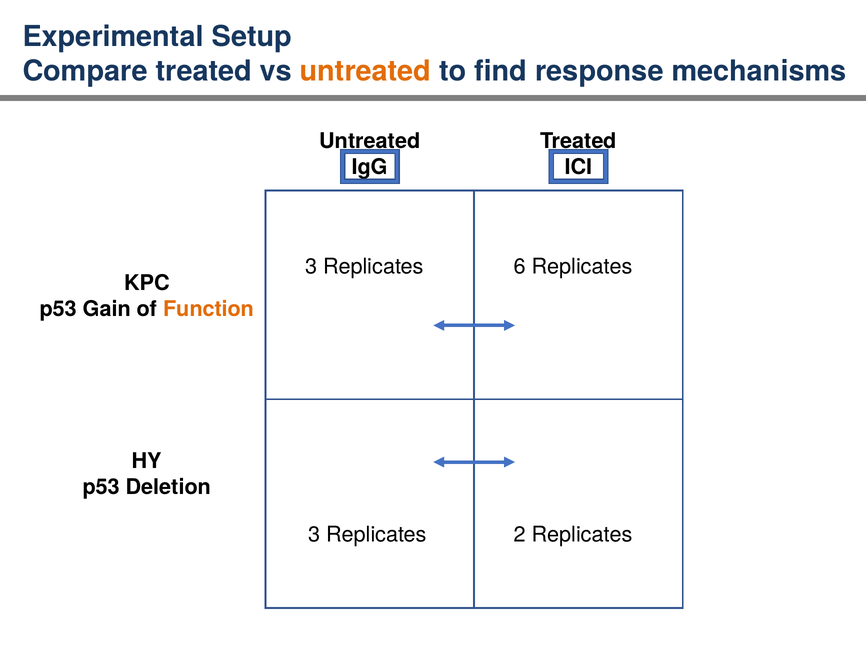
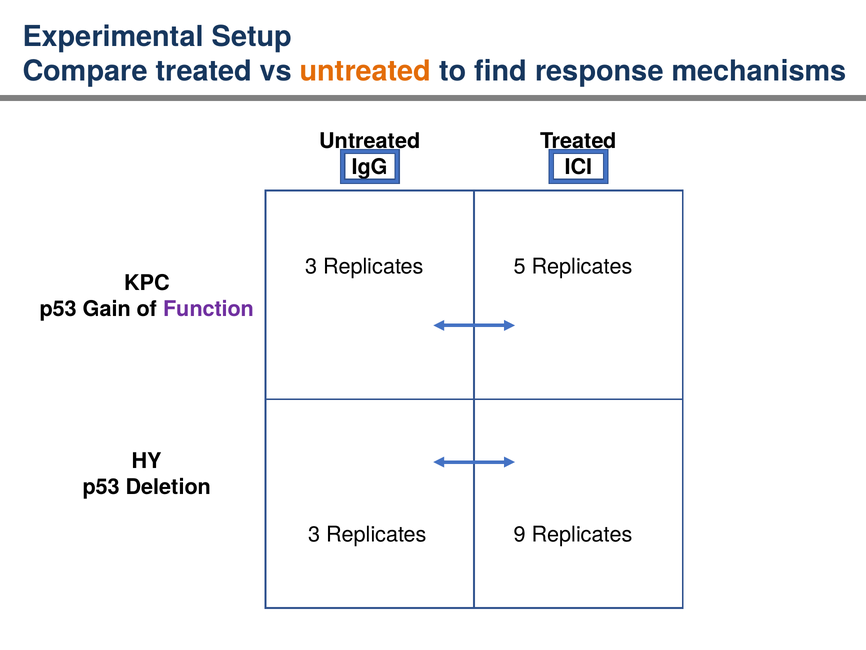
6: 6 -> 5
Function colour: orange -> purple
2: 2 -> 9
